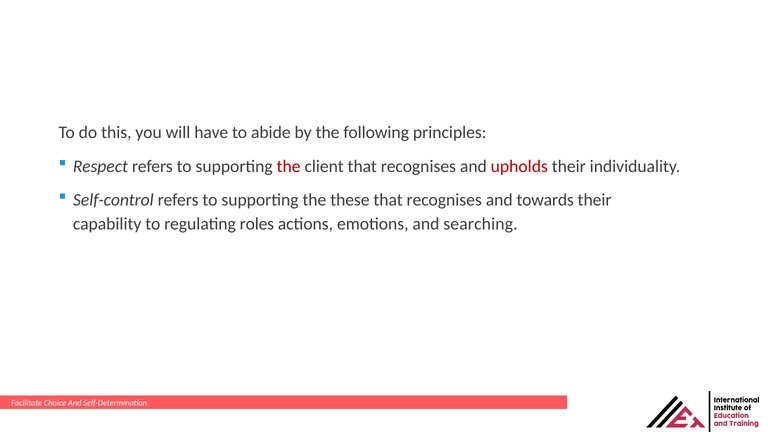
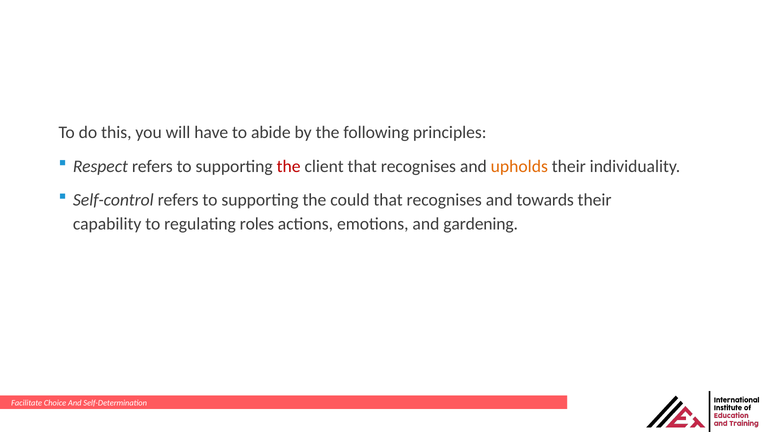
upholds colour: red -> orange
these: these -> could
searching: searching -> gardening
